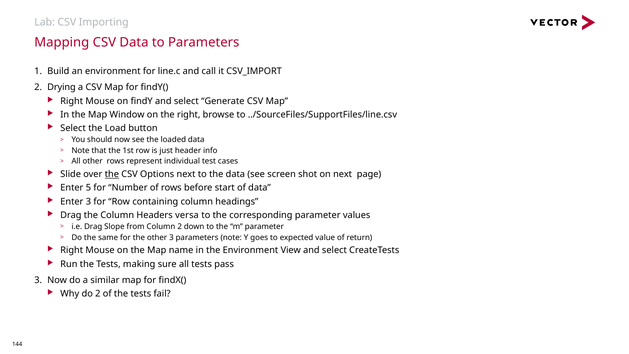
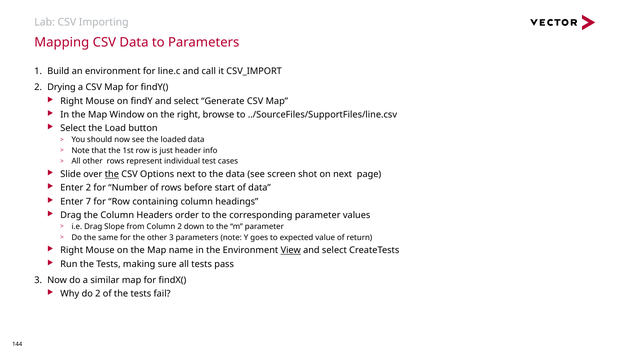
Enter 5: 5 -> 2
Enter 3: 3 -> 7
versa: versa -> order
View underline: none -> present
